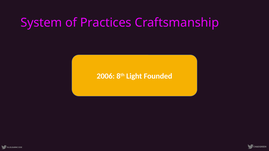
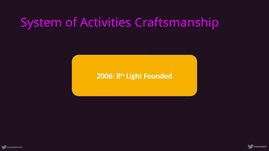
Practices: Practices -> Activities
